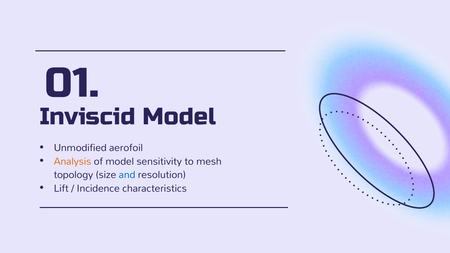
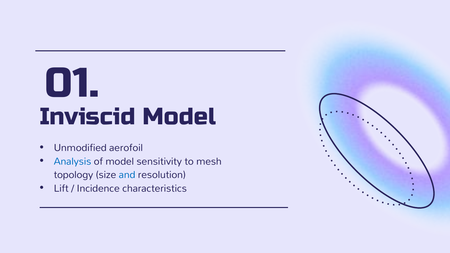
Analysis colour: orange -> blue
